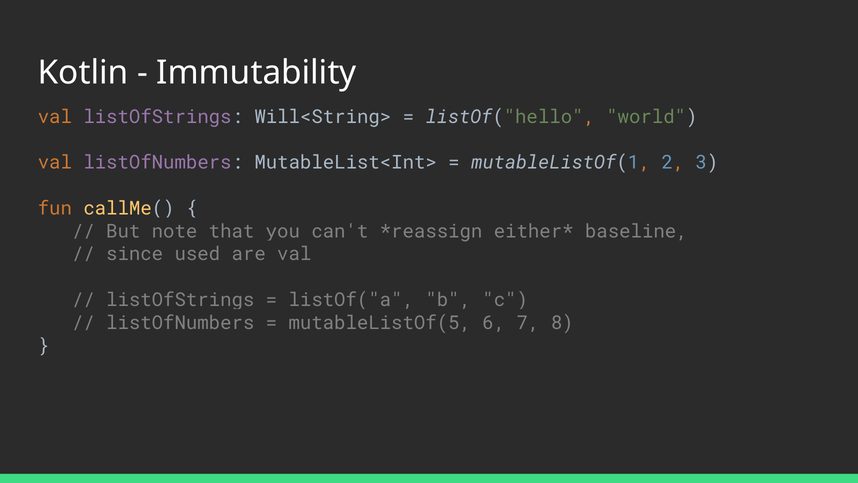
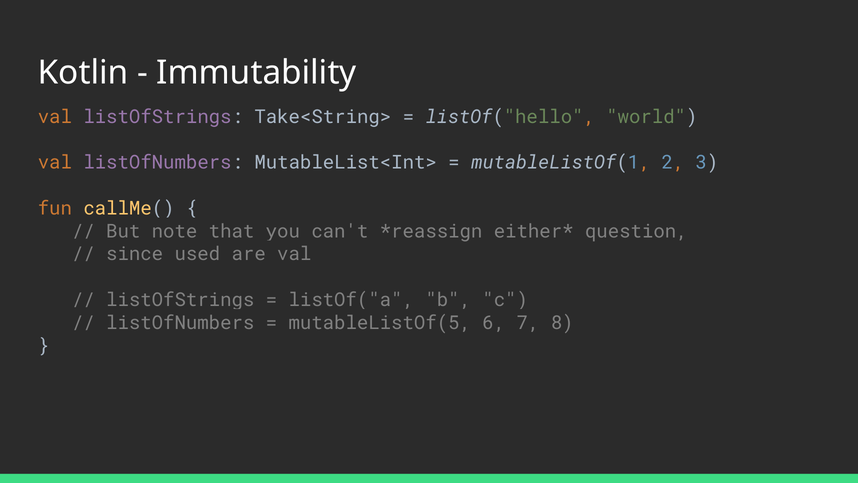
Will<String>: Will<String> -> Take<String>
baseline: baseline -> question
